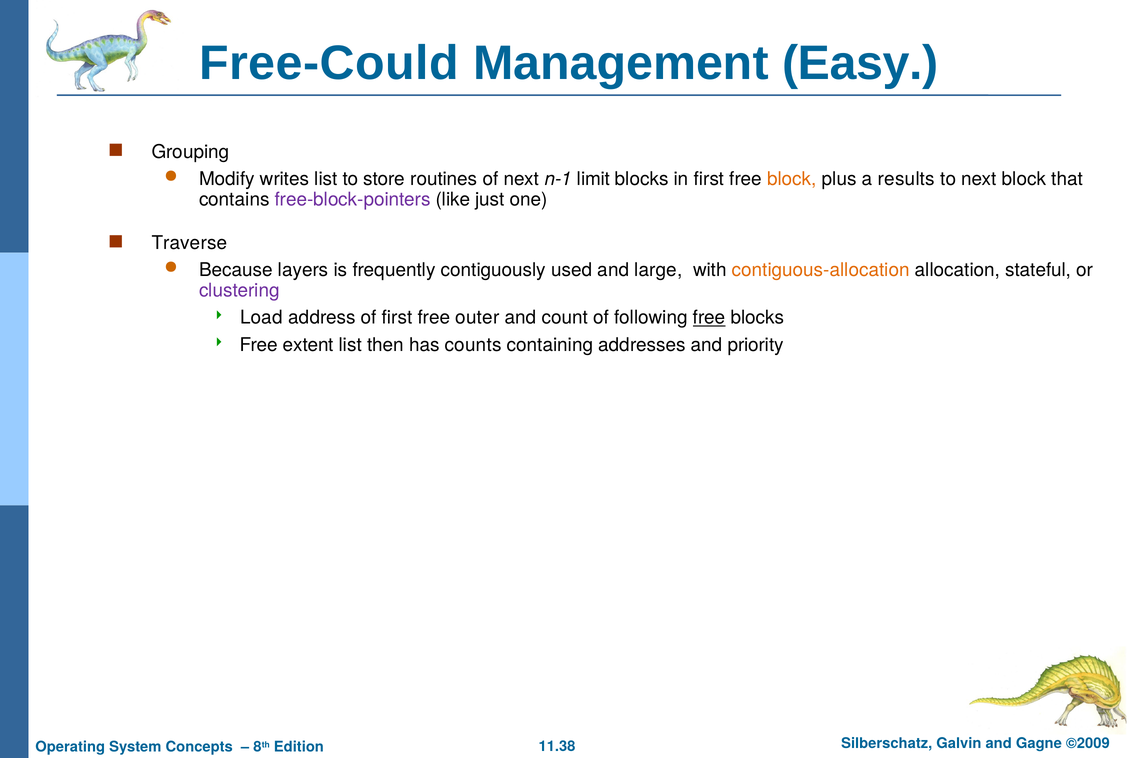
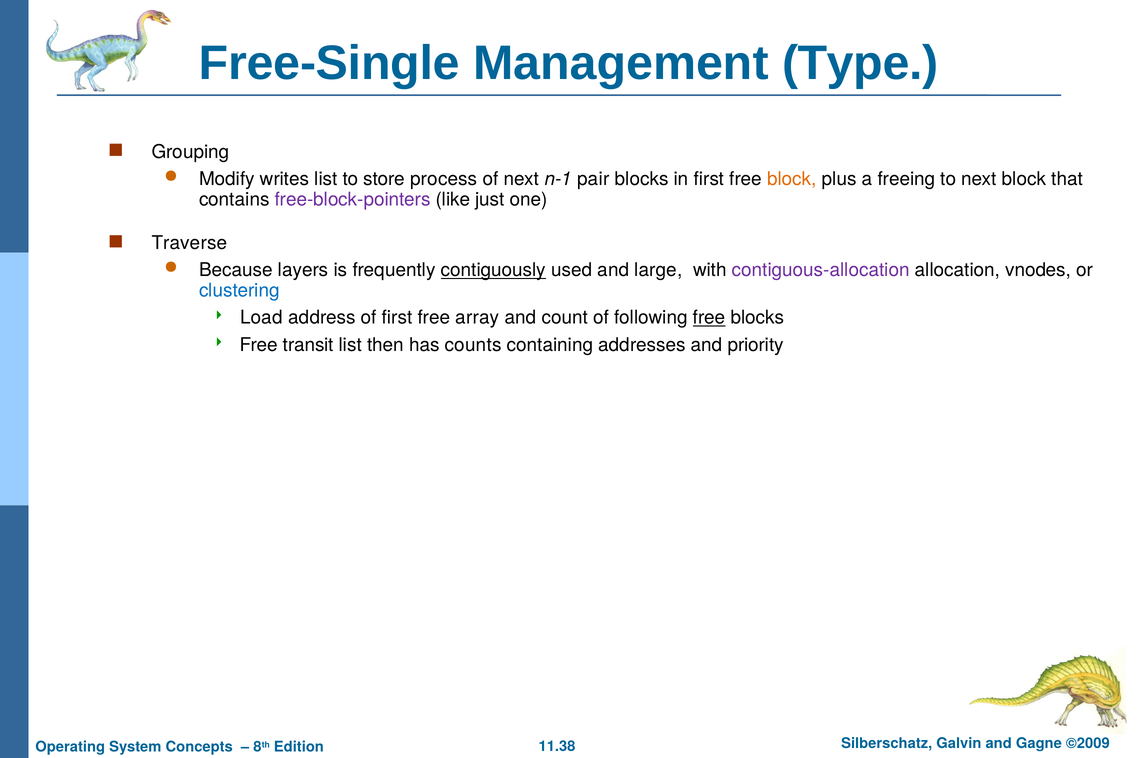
Free-Could: Free-Could -> Free-Single
Easy: Easy -> Type
routines: routines -> process
limit: limit -> pair
results: results -> freeing
contiguously underline: none -> present
contiguous-allocation colour: orange -> purple
stateful: stateful -> vnodes
clustering colour: purple -> blue
outer: outer -> array
extent: extent -> transit
